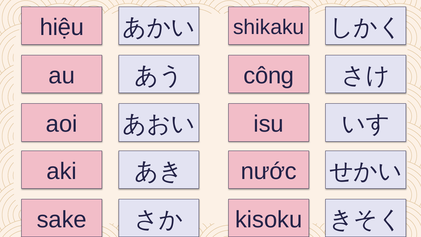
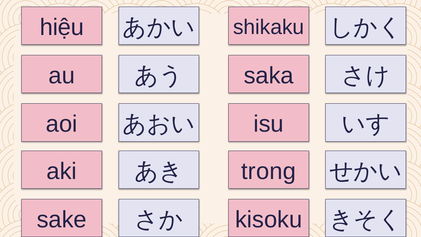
công: công -> saka
nước: nước -> trong
